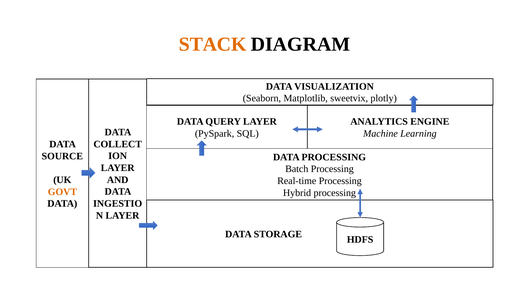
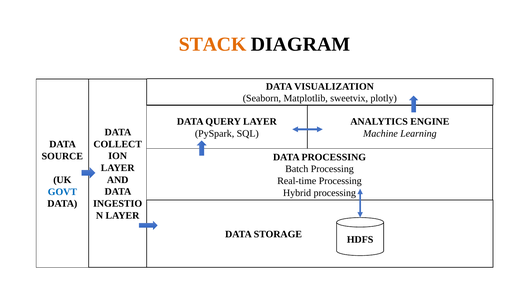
GOVT colour: orange -> blue
